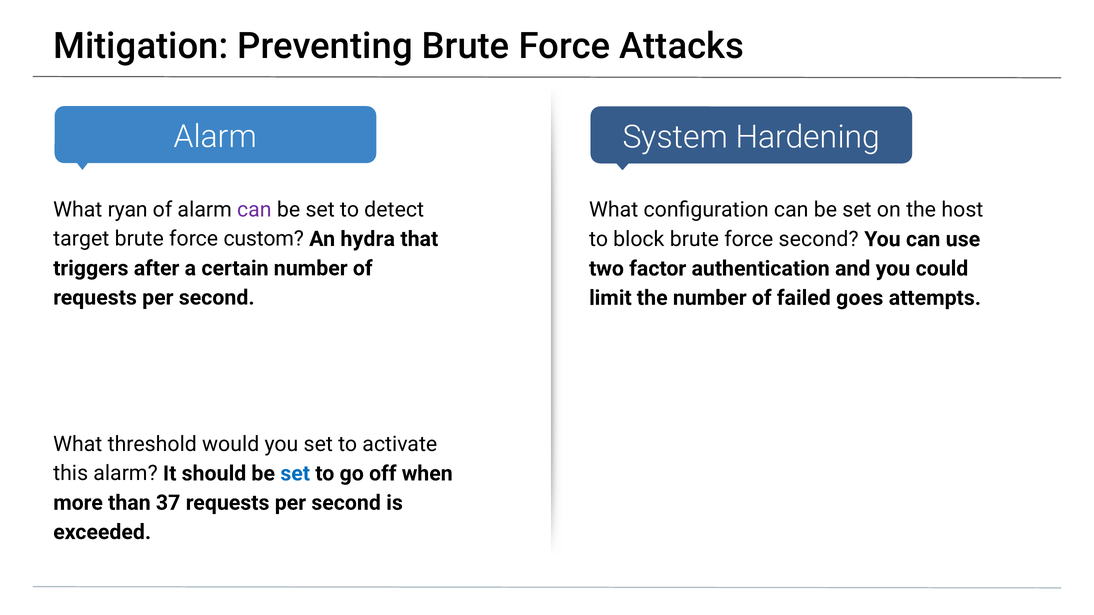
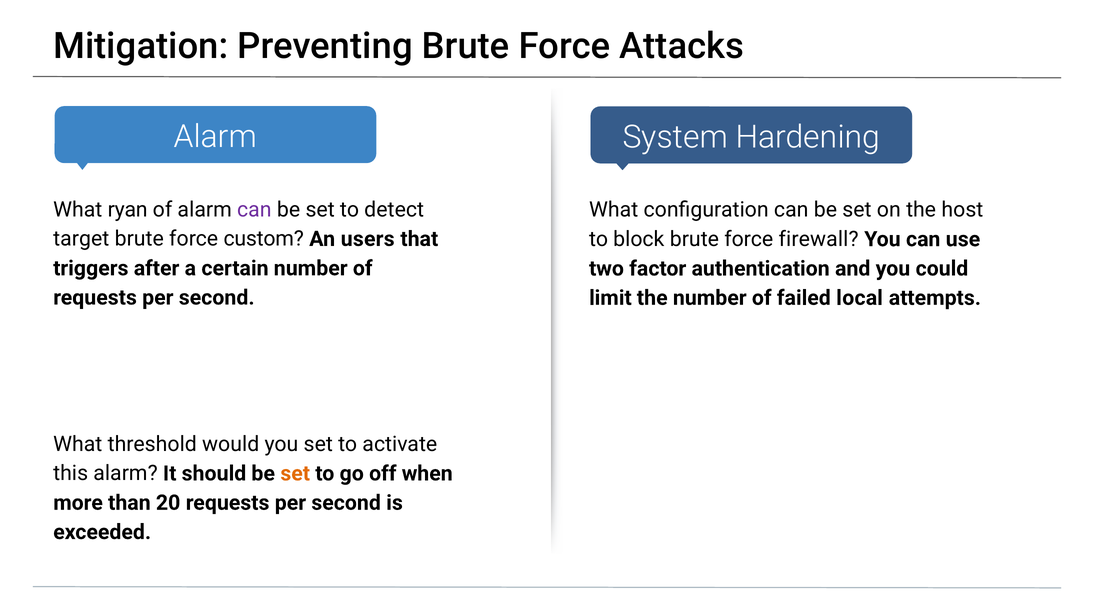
hydra: hydra -> users
force second: second -> firewall
goes: goes -> local
set at (295, 474) colour: blue -> orange
37: 37 -> 20
